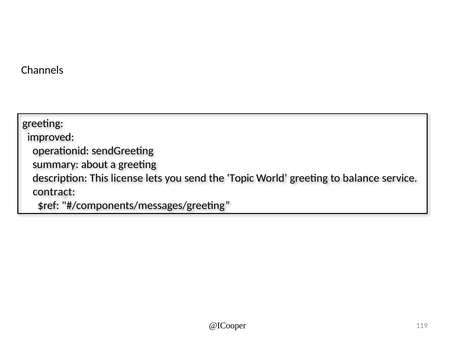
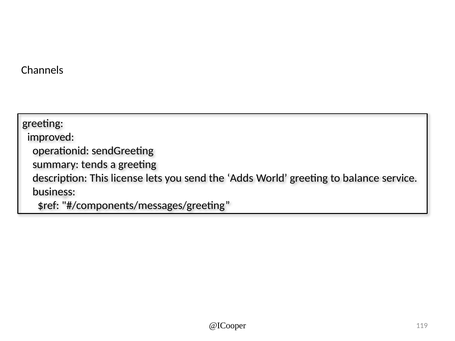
about: about -> tends
Topic: Topic -> Adds
contract: contract -> business
